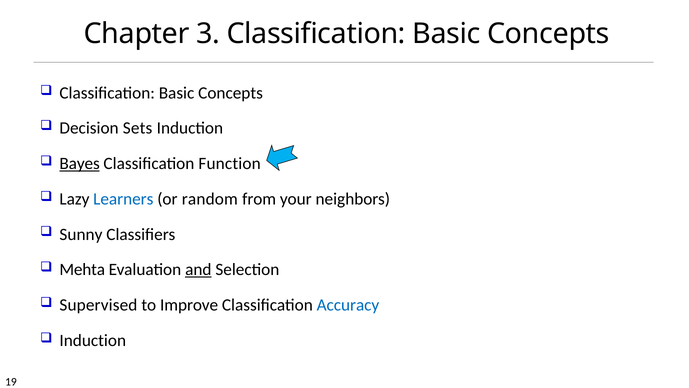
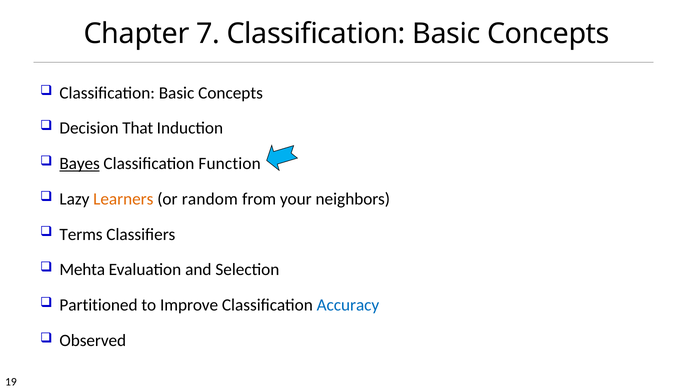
3: 3 -> 7
Sets: Sets -> That
Learners colour: blue -> orange
Sunny: Sunny -> Terms
and underline: present -> none
Supervised: Supervised -> Partitioned
Induction at (93, 340): Induction -> Observed
